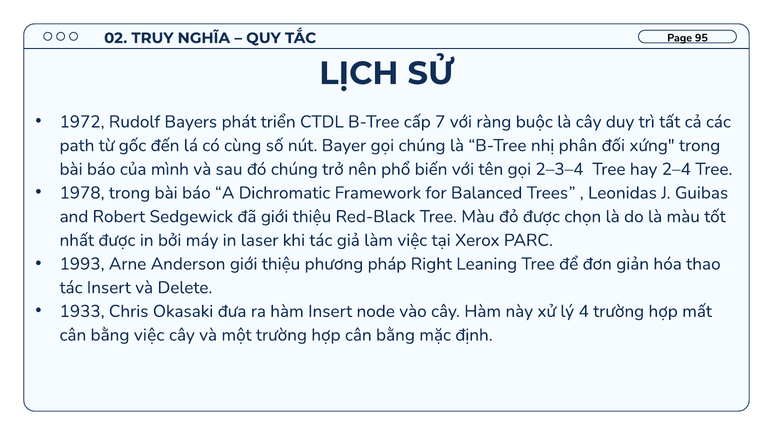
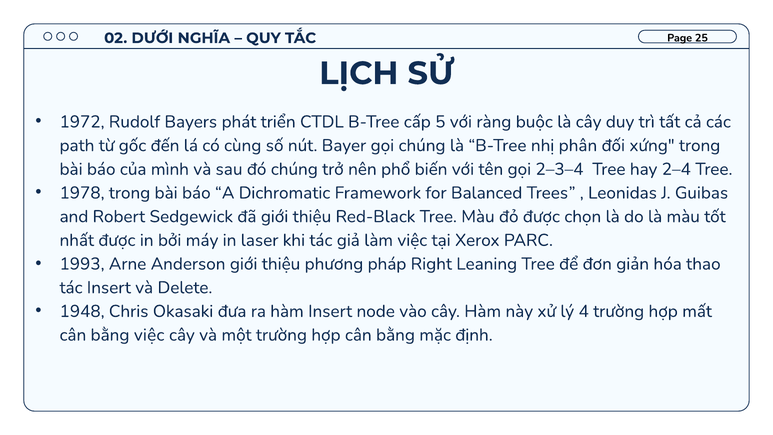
TRUY: TRUY -> DƯỚI
95: 95 -> 25
7: 7 -> 5
1933: 1933 -> 1948
